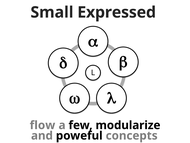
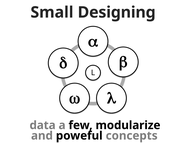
Expressed: Expressed -> Designing
flow: flow -> data
